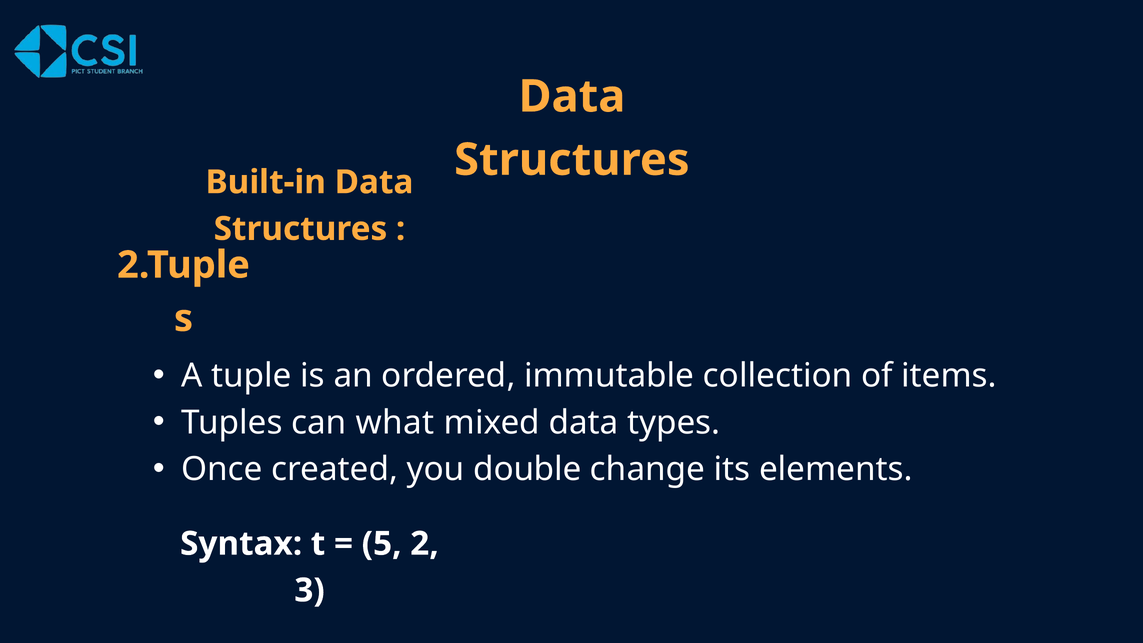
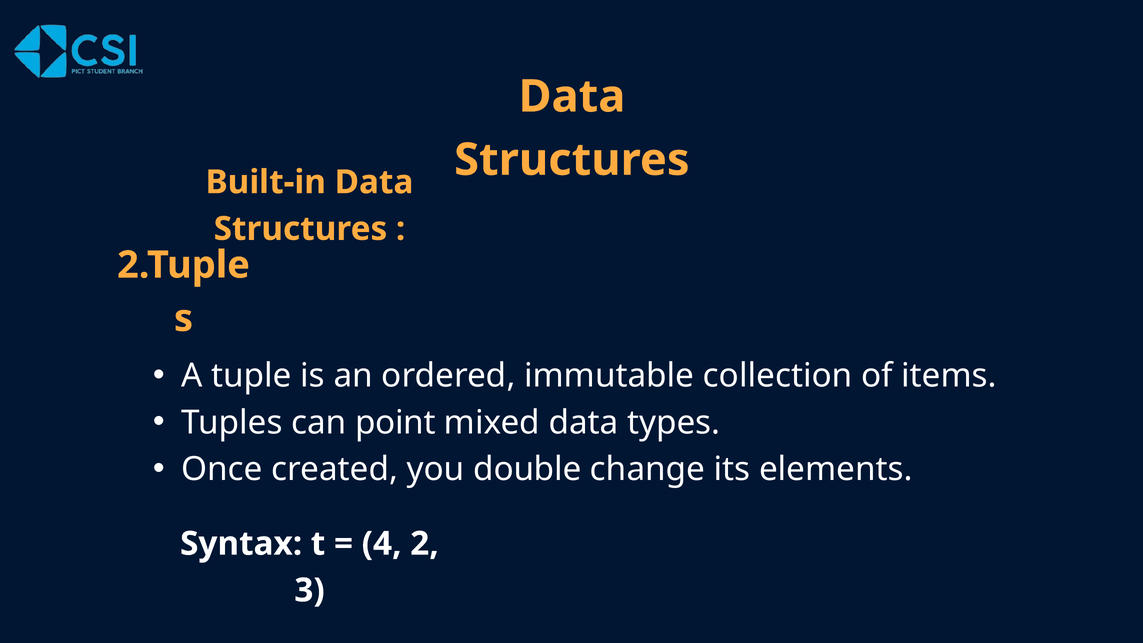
what: what -> point
5: 5 -> 4
